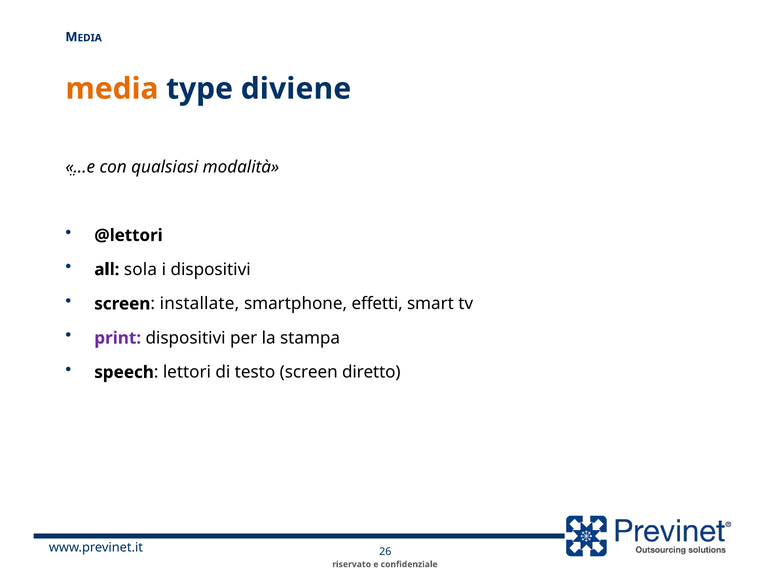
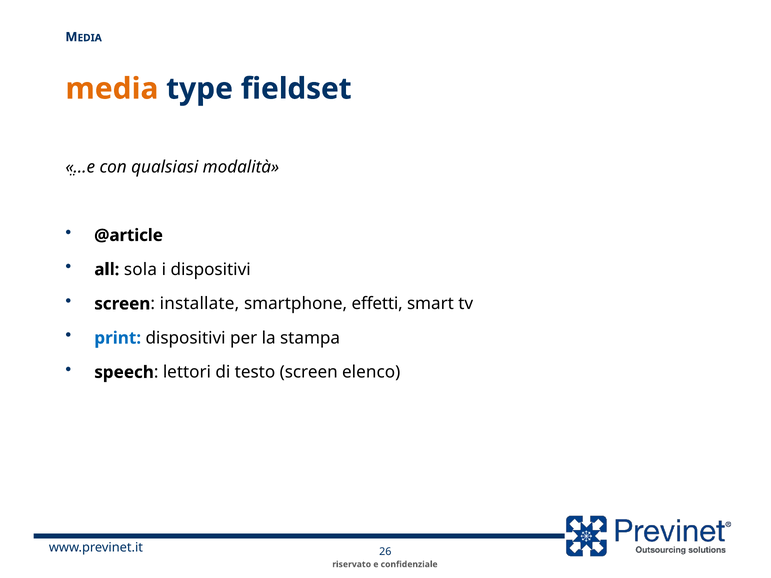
diviene: diviene -> fieldset
@lettori: @lettori -> @article
print colour: purple -> blue
diretto: diretto -> elenco
